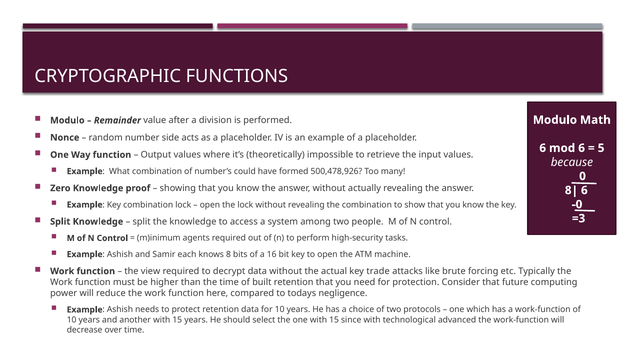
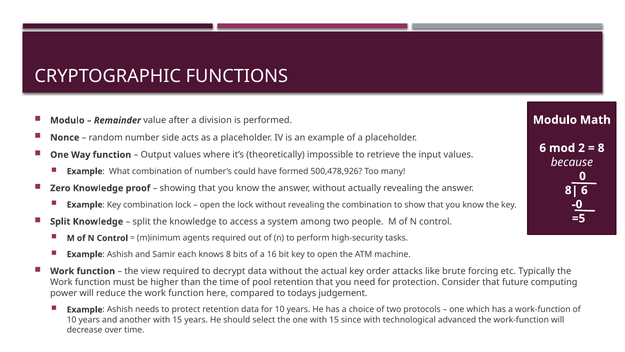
mod 6: 6 -> 2
5 at (601, 148): 5 -> 8
=3: =3 -> =5
trade: trade -> order
built: built -> pool
negligence: negligence -> judgement
